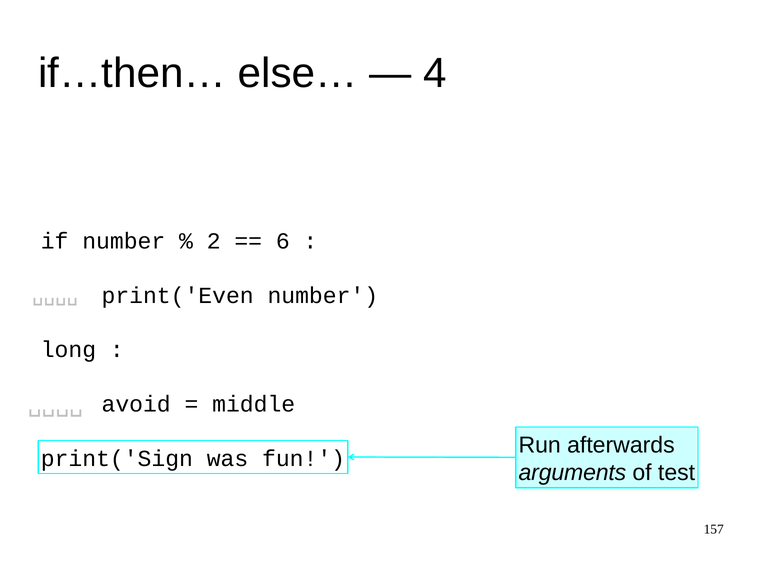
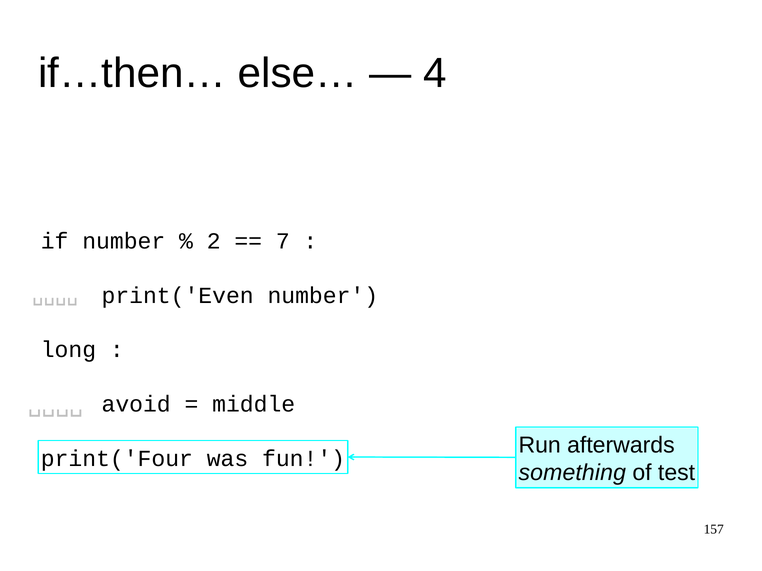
6: 6 -> 7
print('Sign: print('Sign -> print('Four
arguments: arguments -> something
